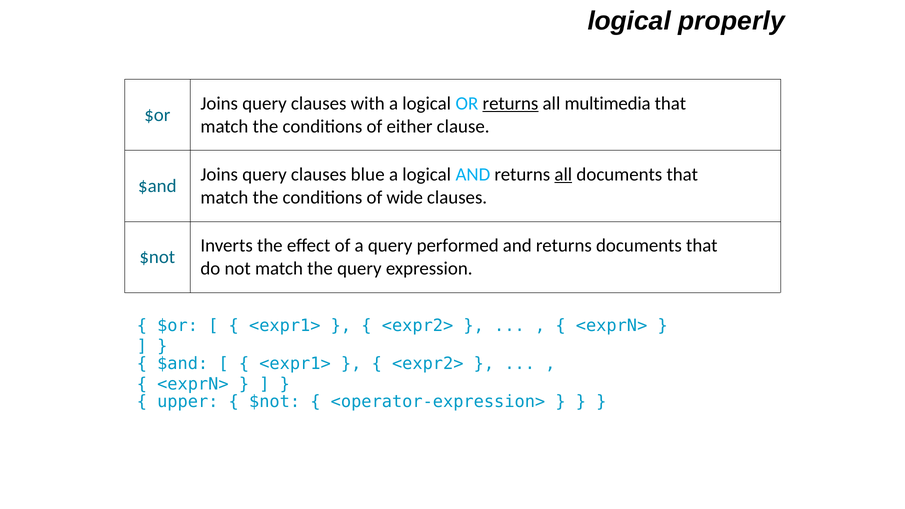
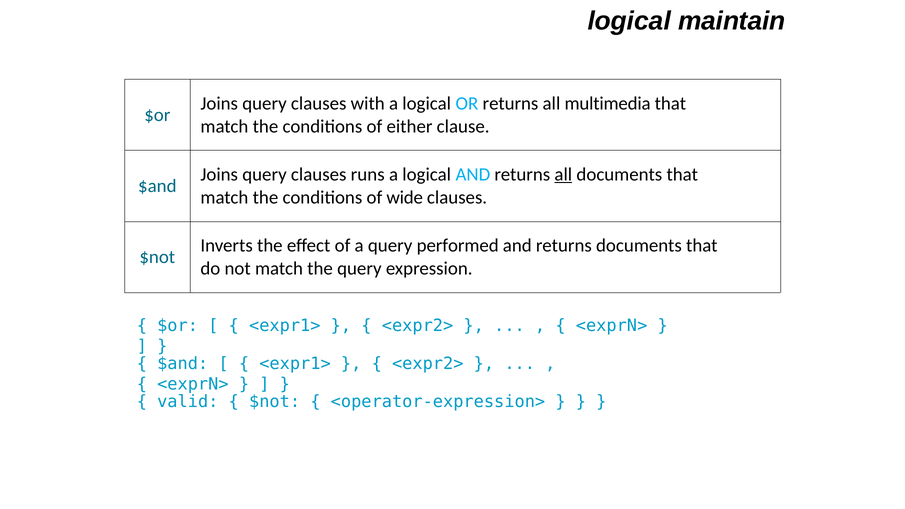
properly: properly -> maintain
returns at (510, 103) underline: present -> none
blue: blue -> runs
upper: upper -> valid
